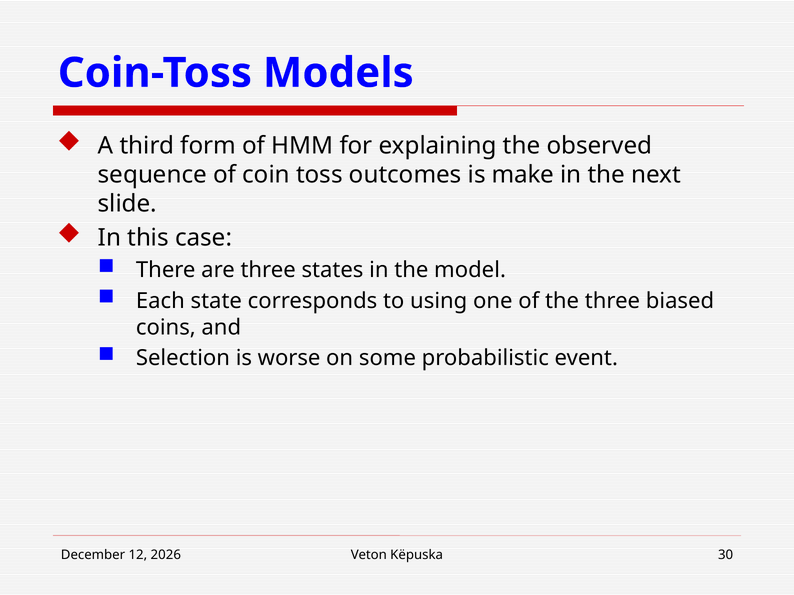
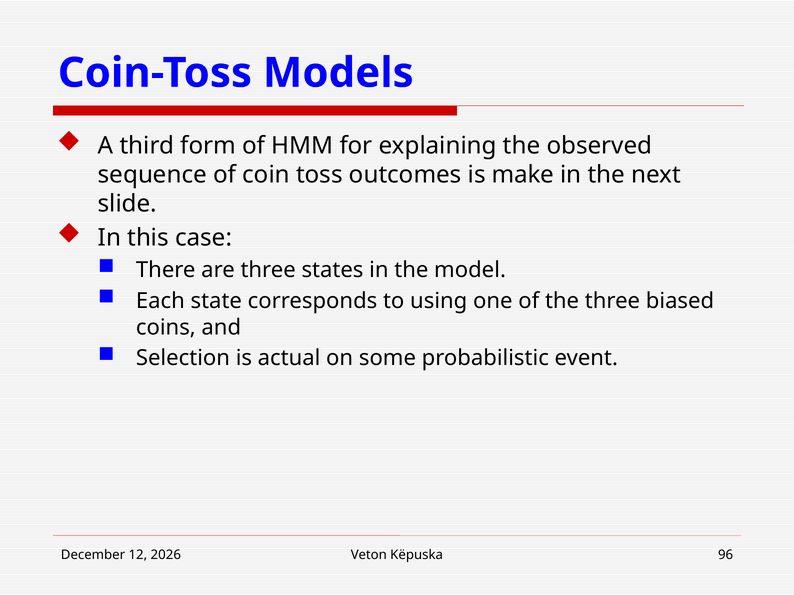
worse: worse -> actual
30: 30 -> 96
